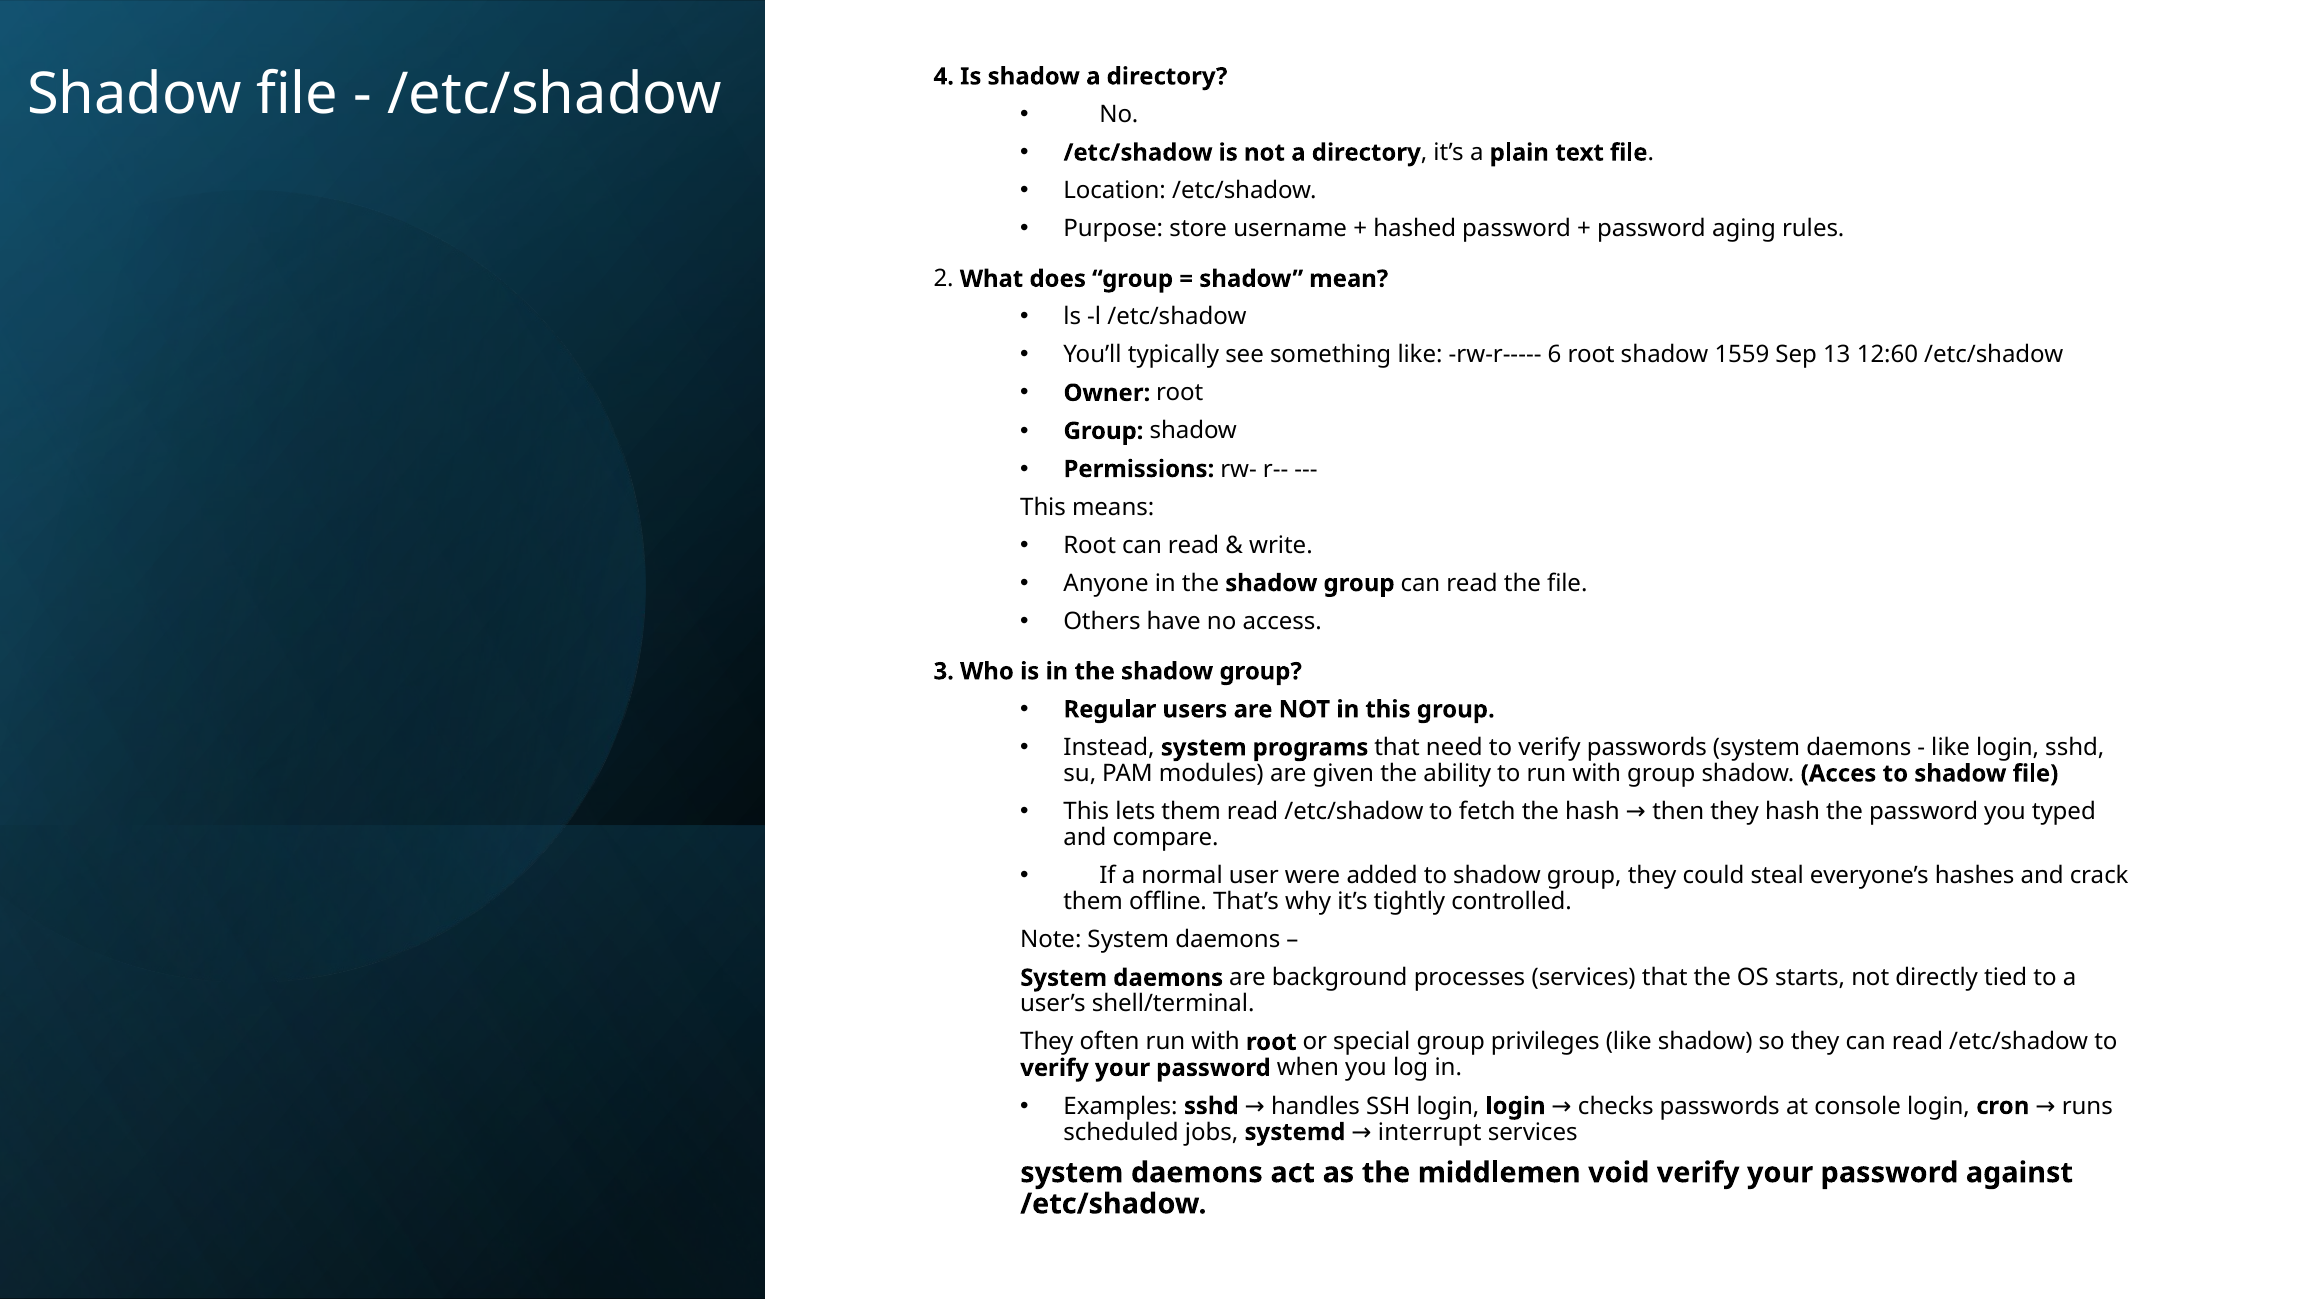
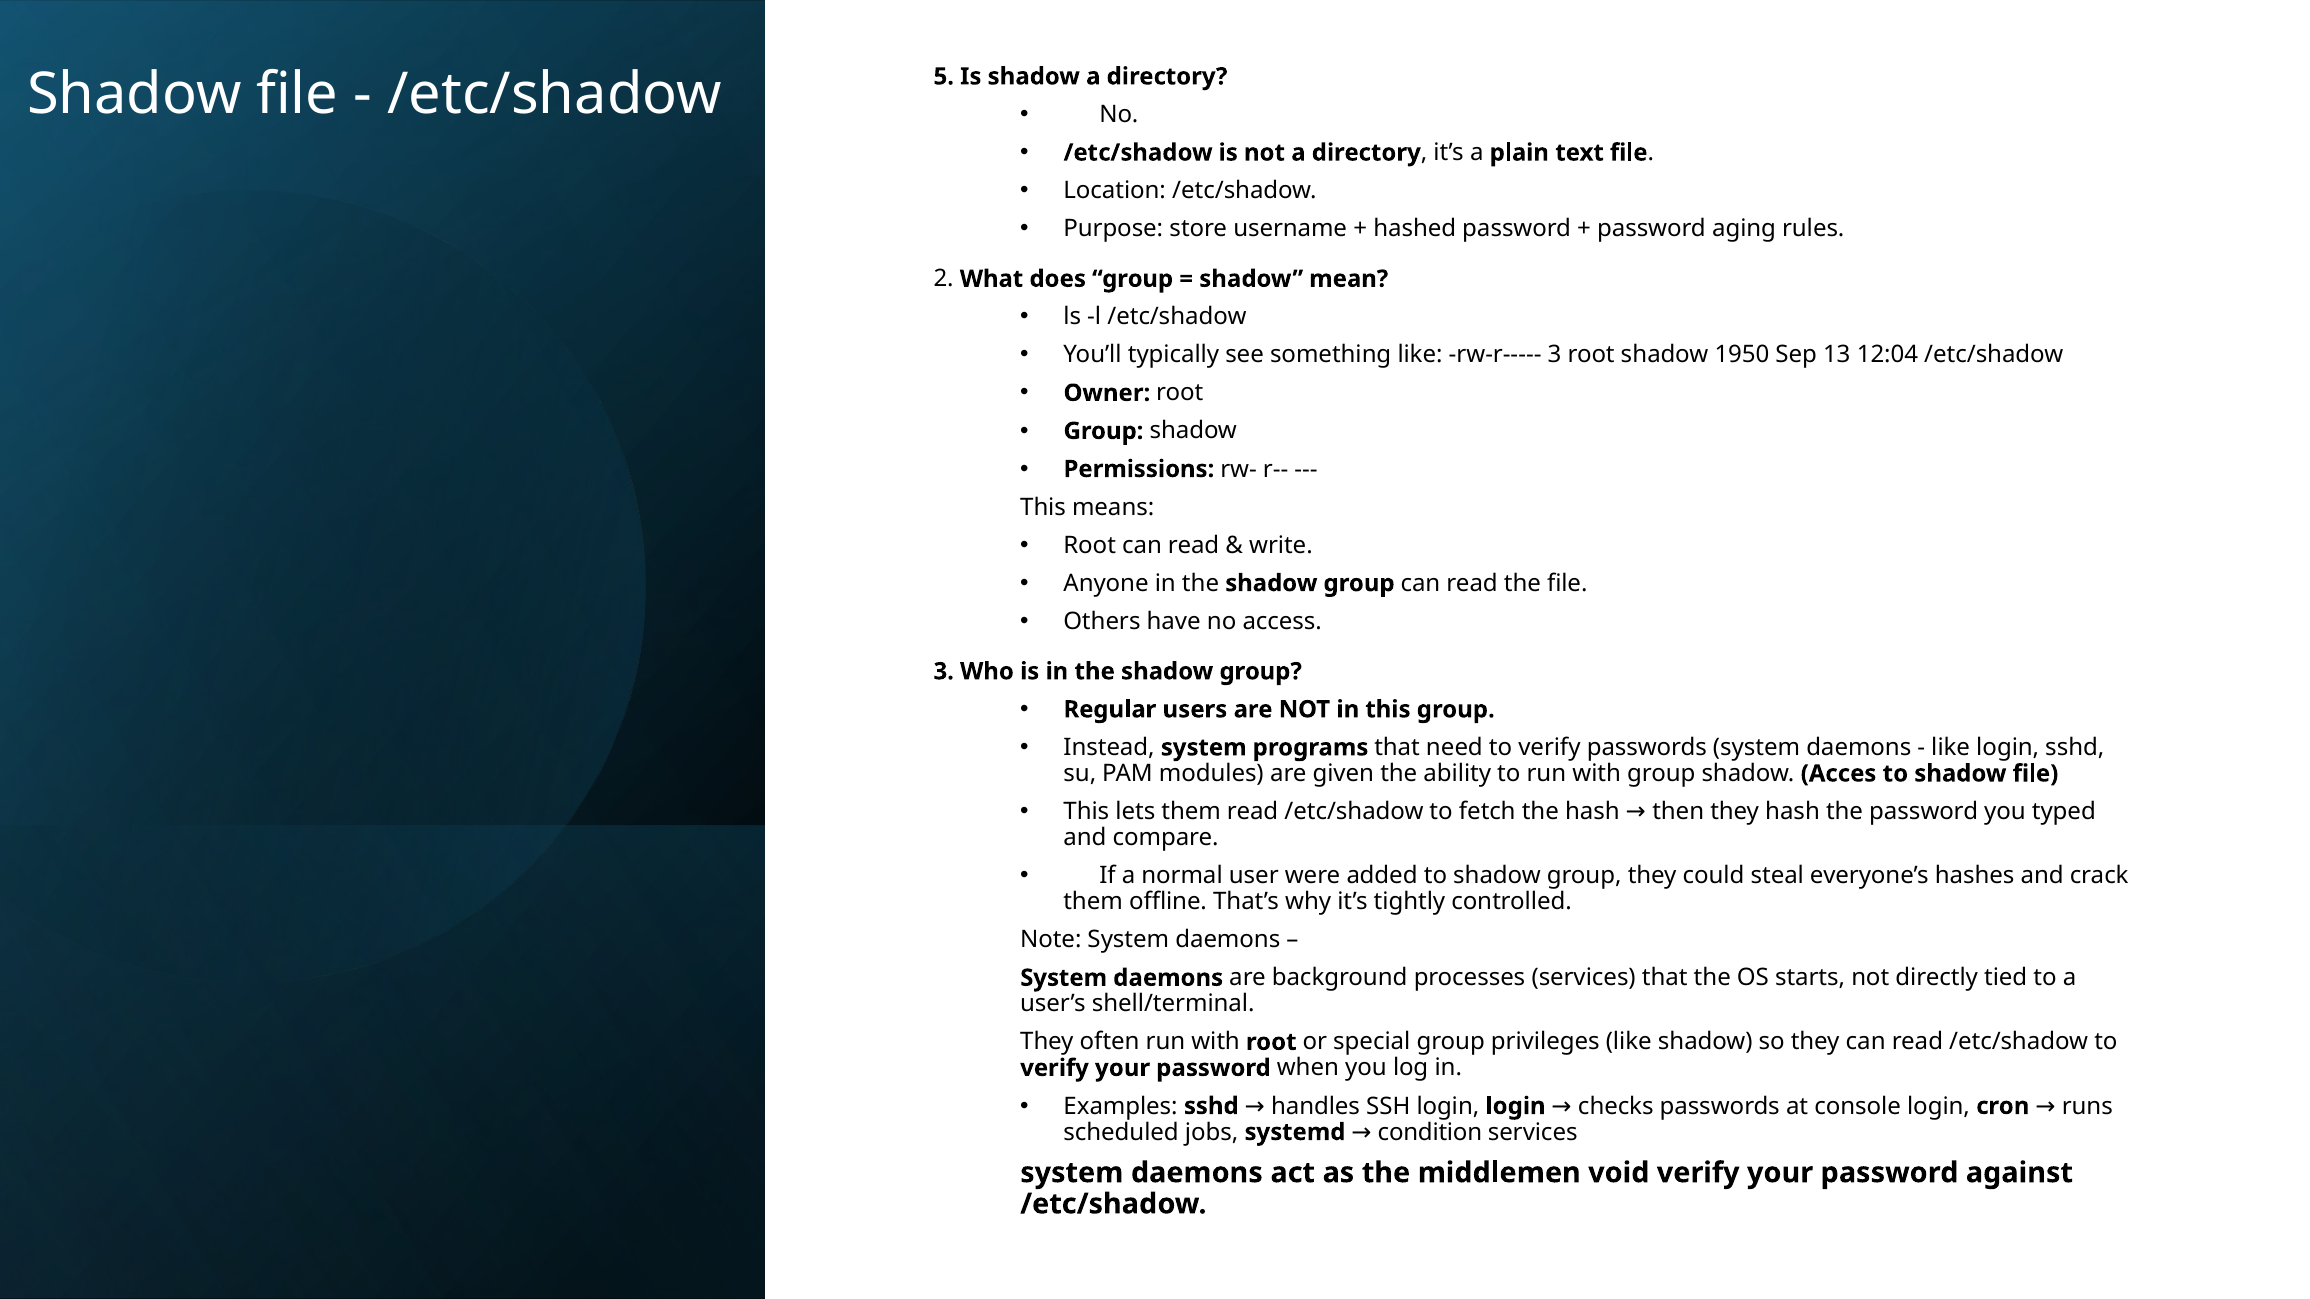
4: 4 -> 5
rw-r----- 6: 6 -> 3
1559: 1559 -> 1950
12:60: 12:60 -> 12:04
interrupt: interrupt -> condition
